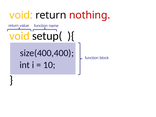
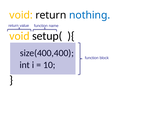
nothing colour: red -> blue
